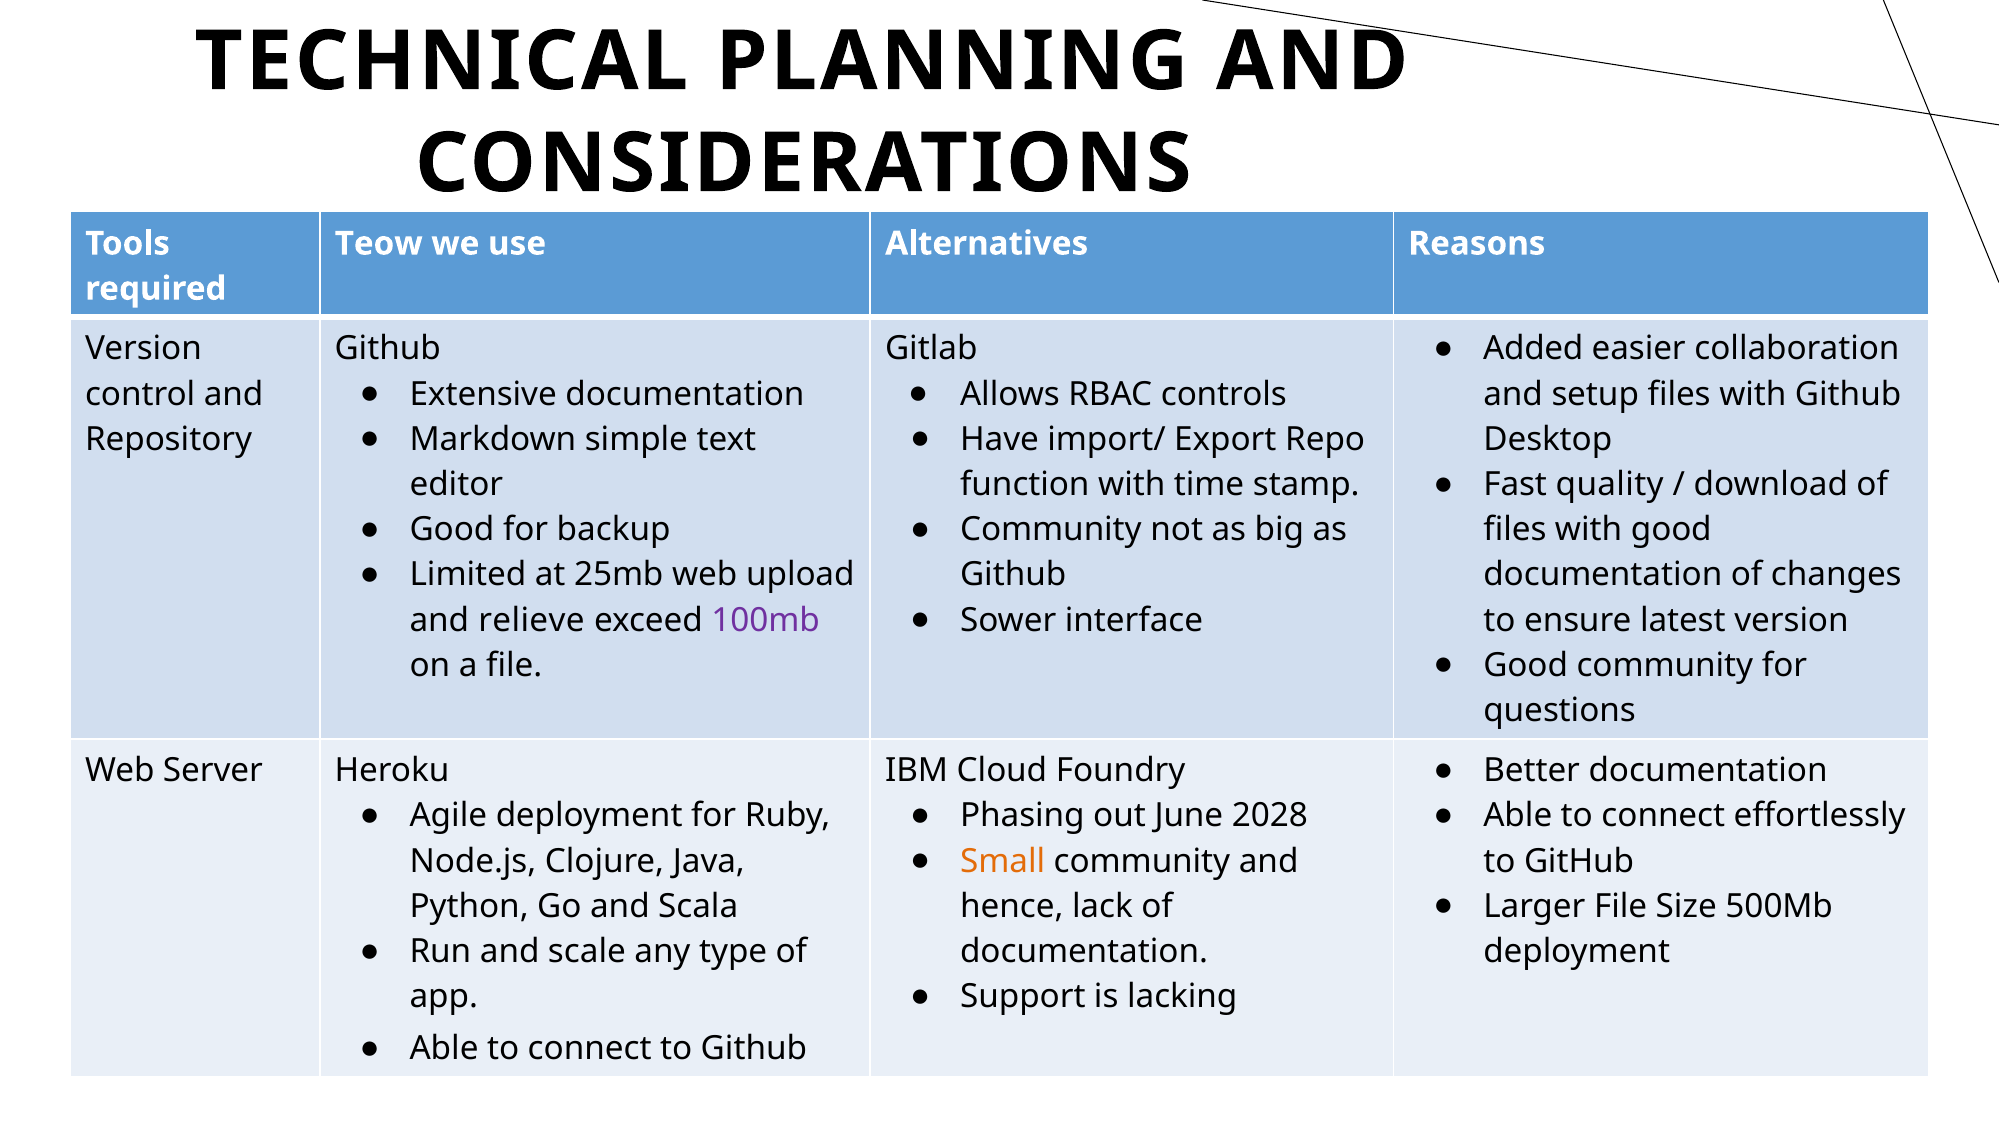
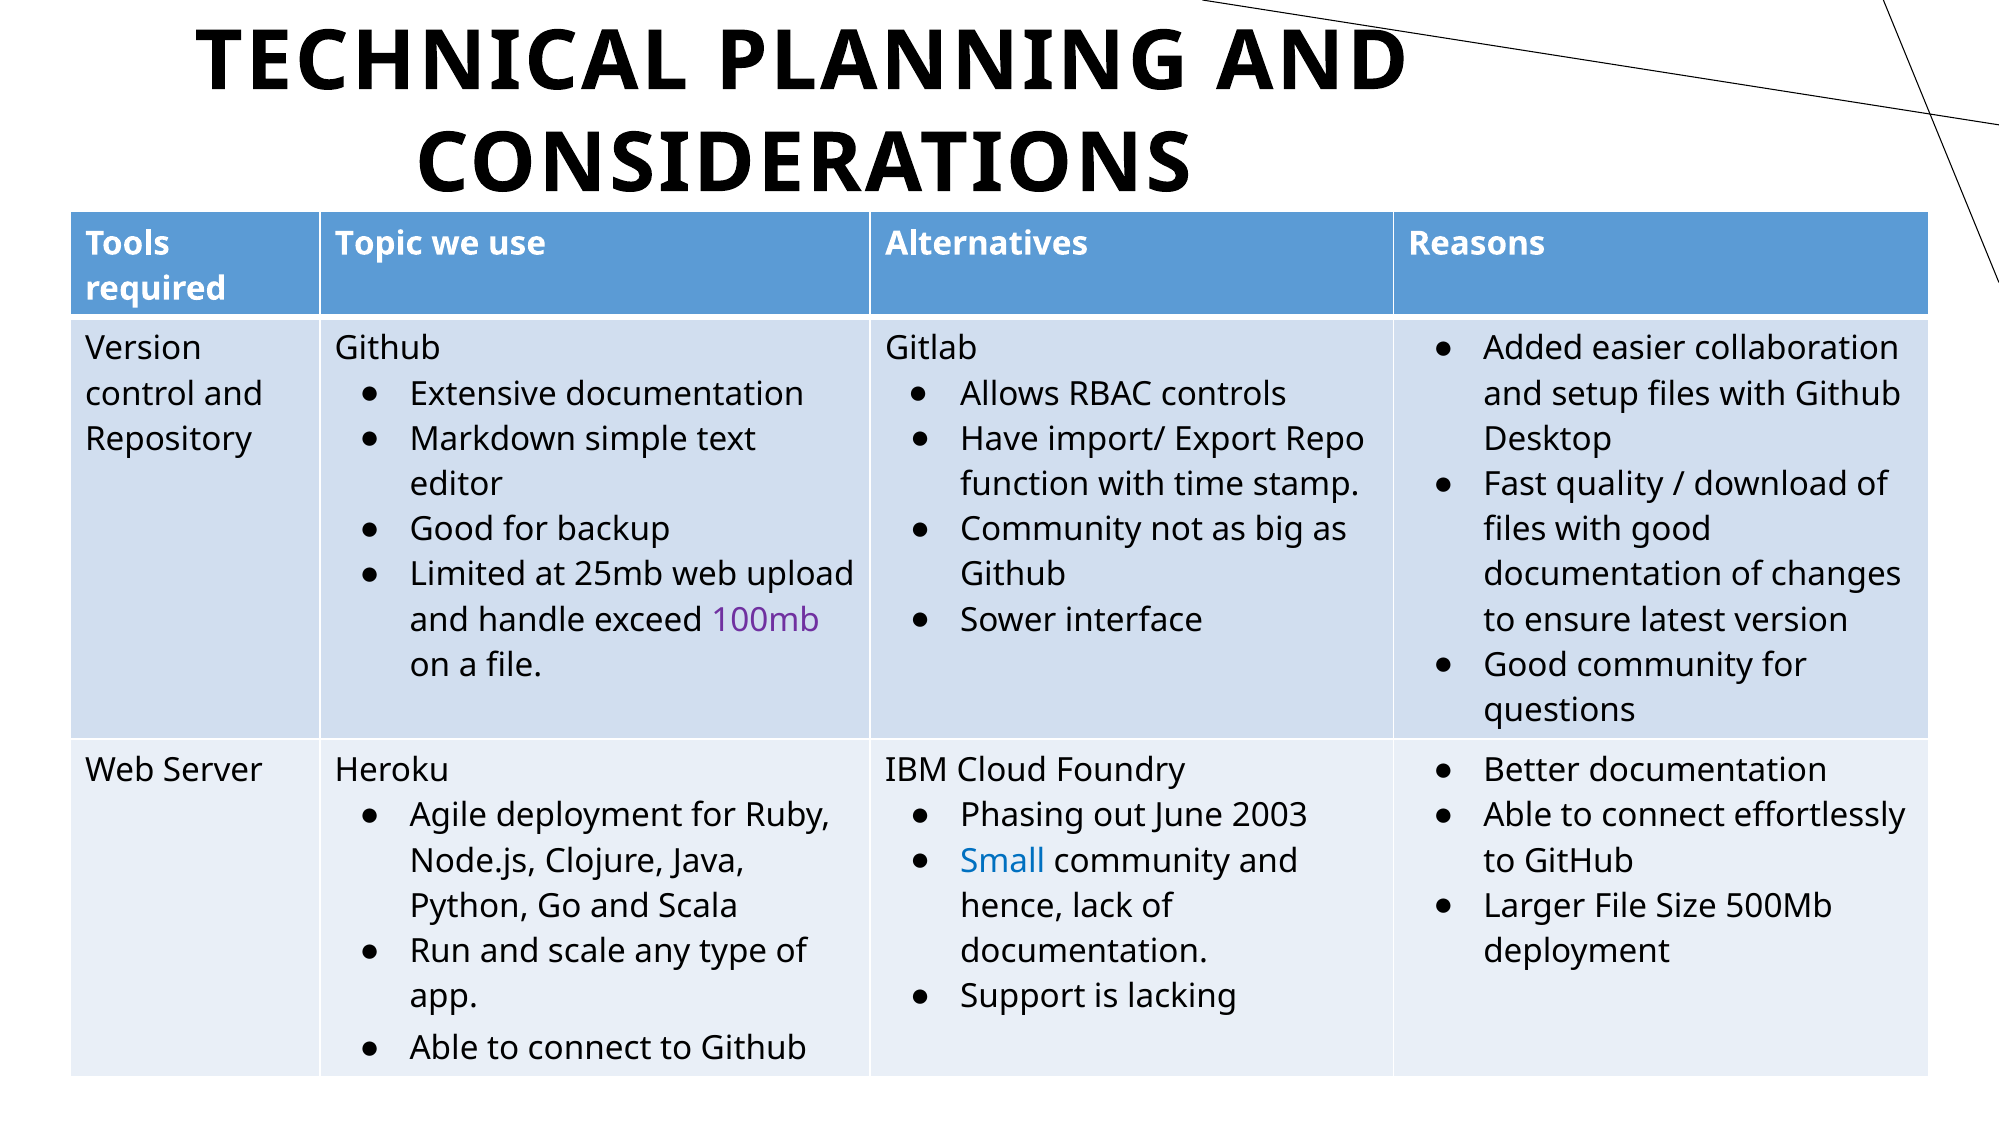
Teow: Teow -> Topic
relieve: relieve -> handle
2028: 2028 -> 2003
Small colour: orange -> blue
